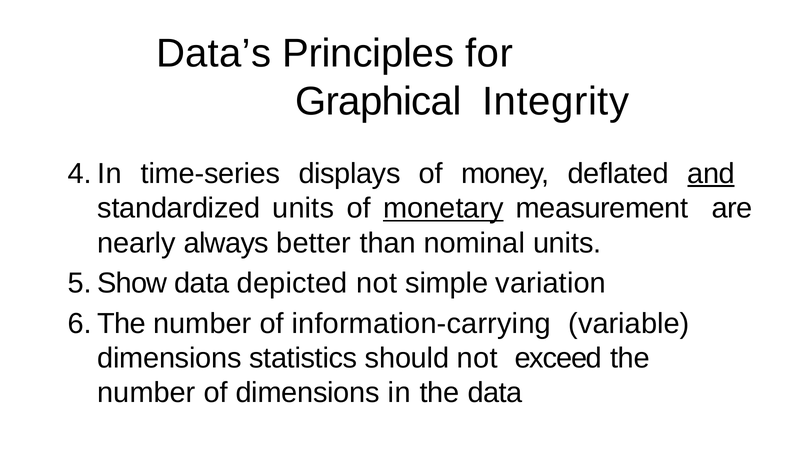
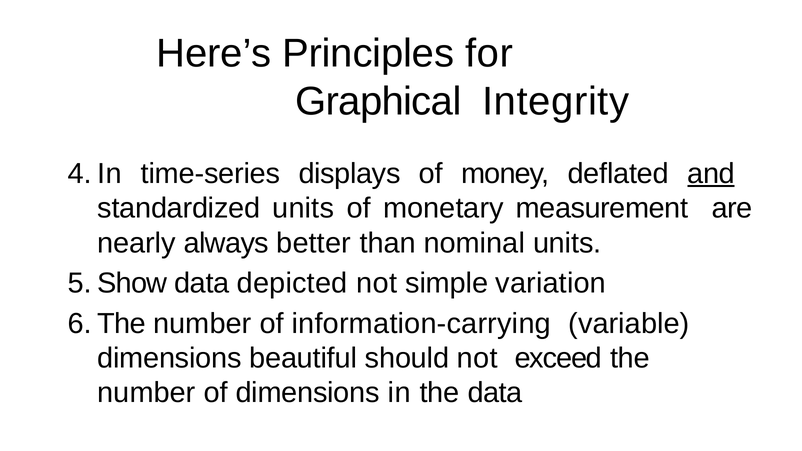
Data’s: Data’s -> Here’s
monetary underline: present -> none
statistics: statistics -> beautiful
